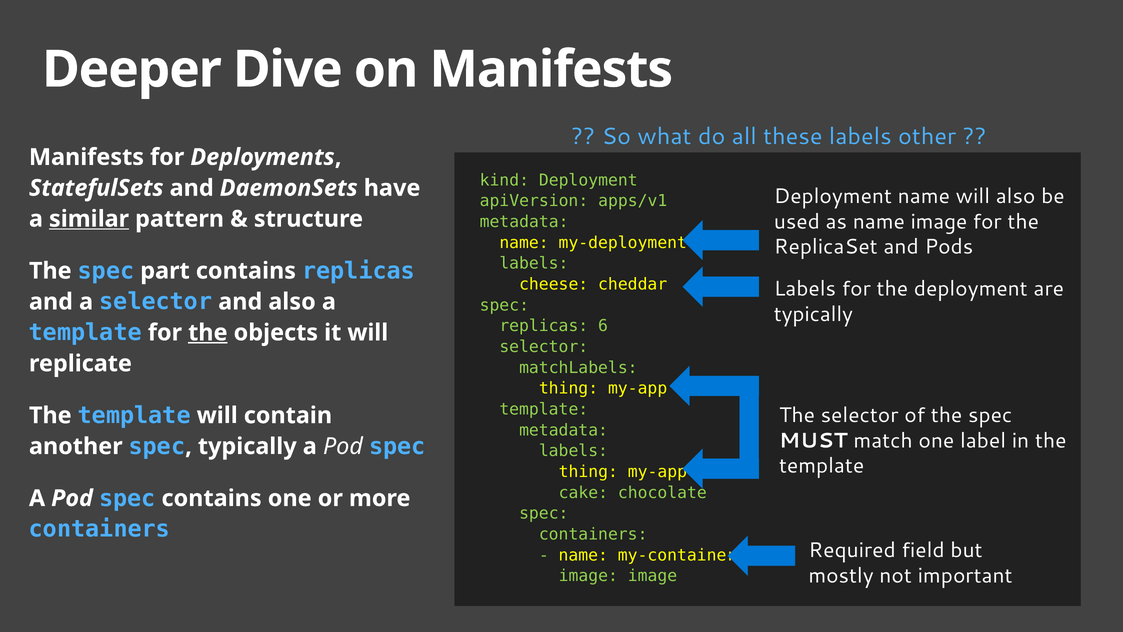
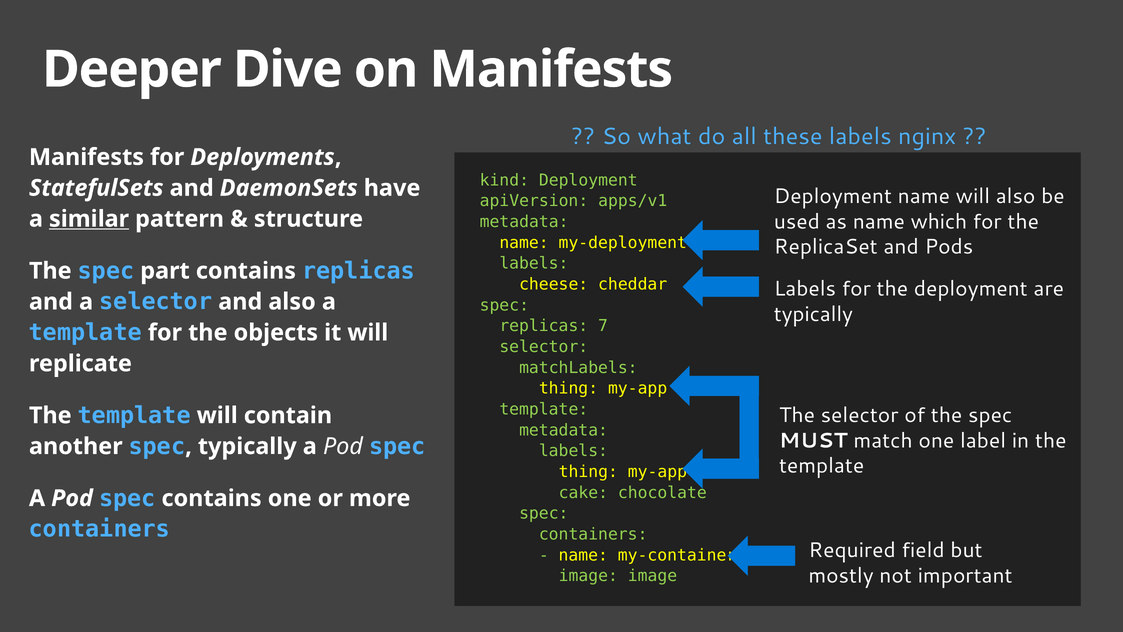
other: other -> nginx
name image: image -> which
6: 6 -> 7
the at (208, 332) underline: present -> none
